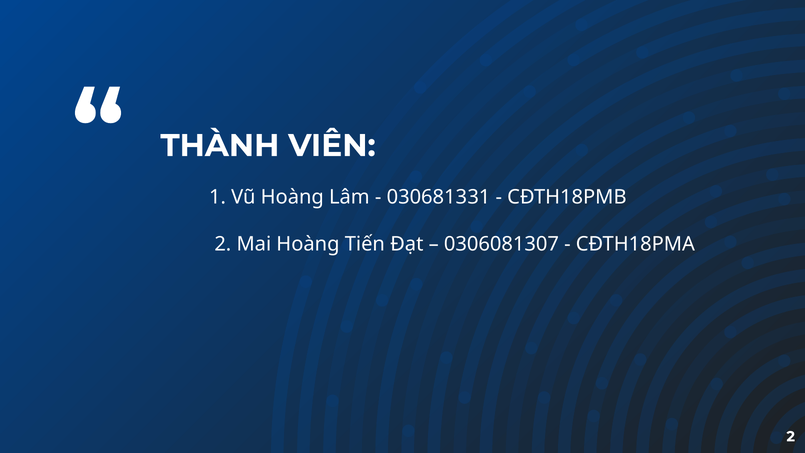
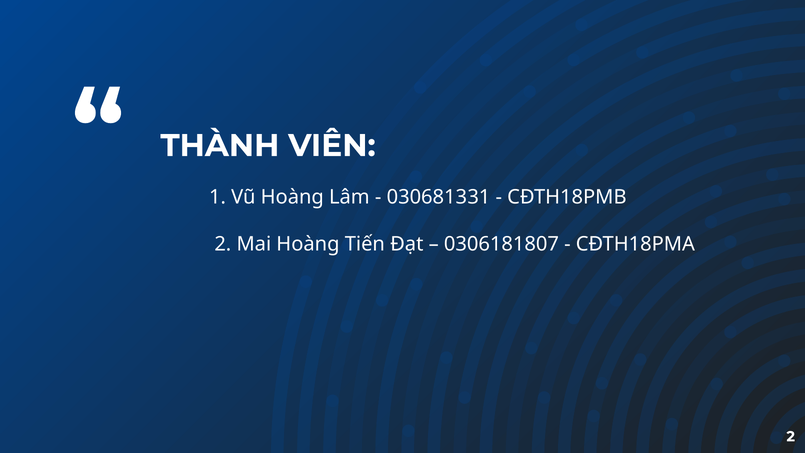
0306081307: 0306081307 -> 0306181807
